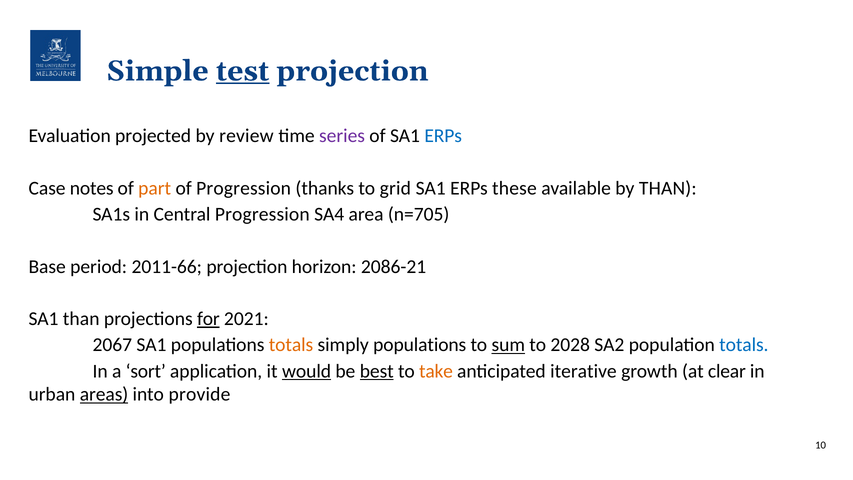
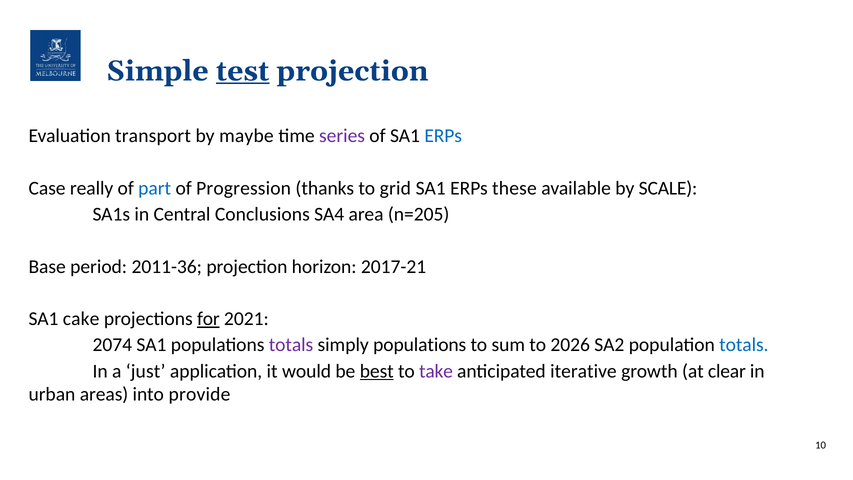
projected: projected -> transport
review: review -> maybe
notes: notes -> really
part colour: orange -> blue
by THAN: THAN -> SCALE
Central Progression: Progression -> Conclusions
n=705: n=705 -> n=205
2011-66: 2011-66 -> 2011-36
2086-21: 2086-21 -> 2017-21
SA1 than: than -> cake
2067: 2067 -> 2074
totals at (291, 345) colour: orange -> purple
sum underline: present -> none
2028: 2028 -> 2026
sort: sort -> just
would underline: present -> none
take colour: orange -> purple
areas underline: present -> none
